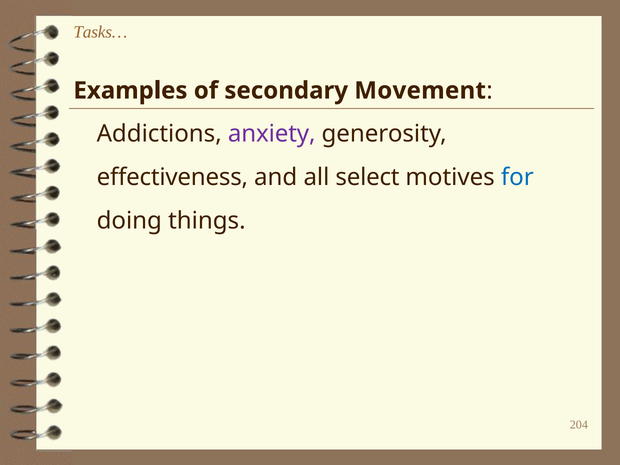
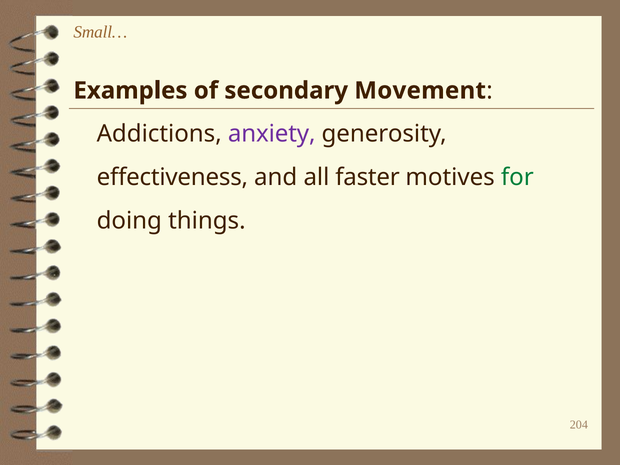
Tasks…: Tasks… -> Small…
select: select -> faster
for colour: blue -> green
